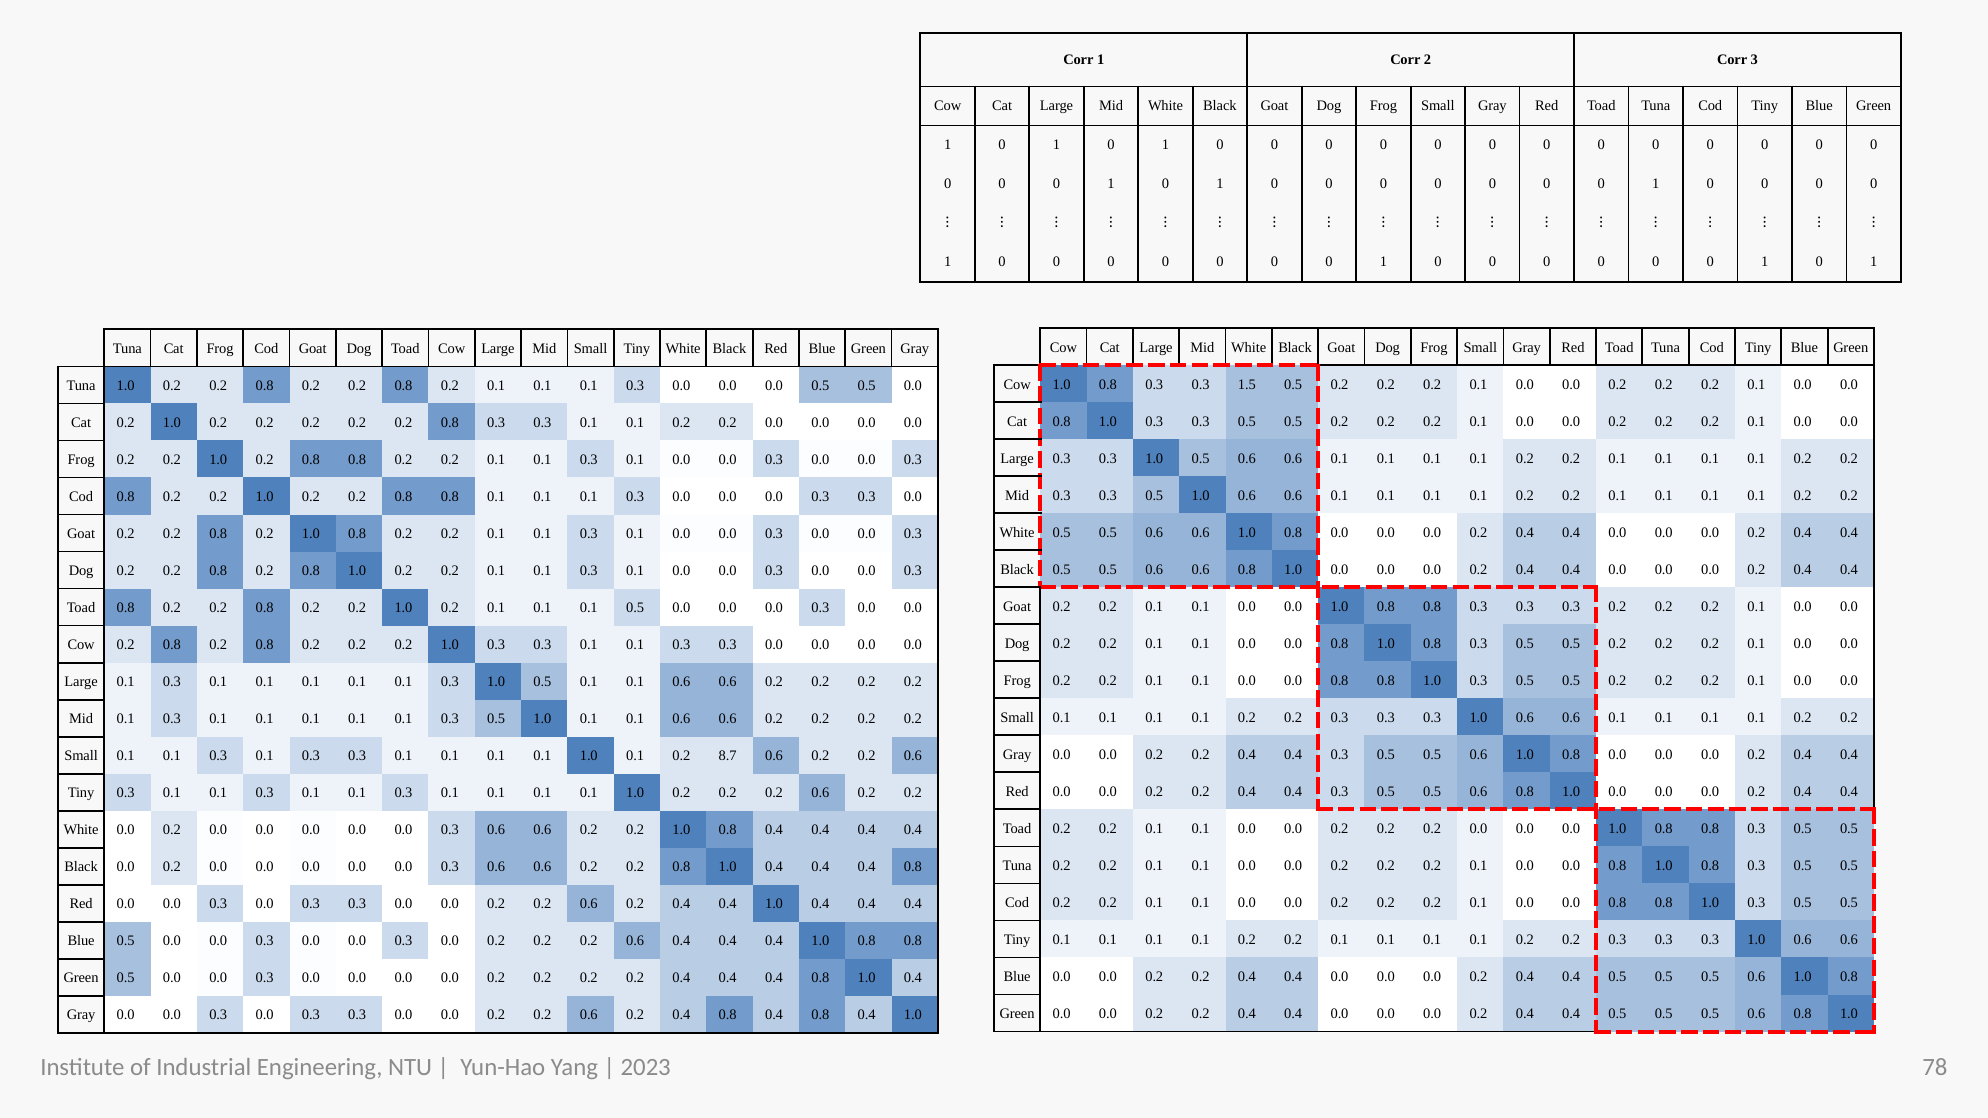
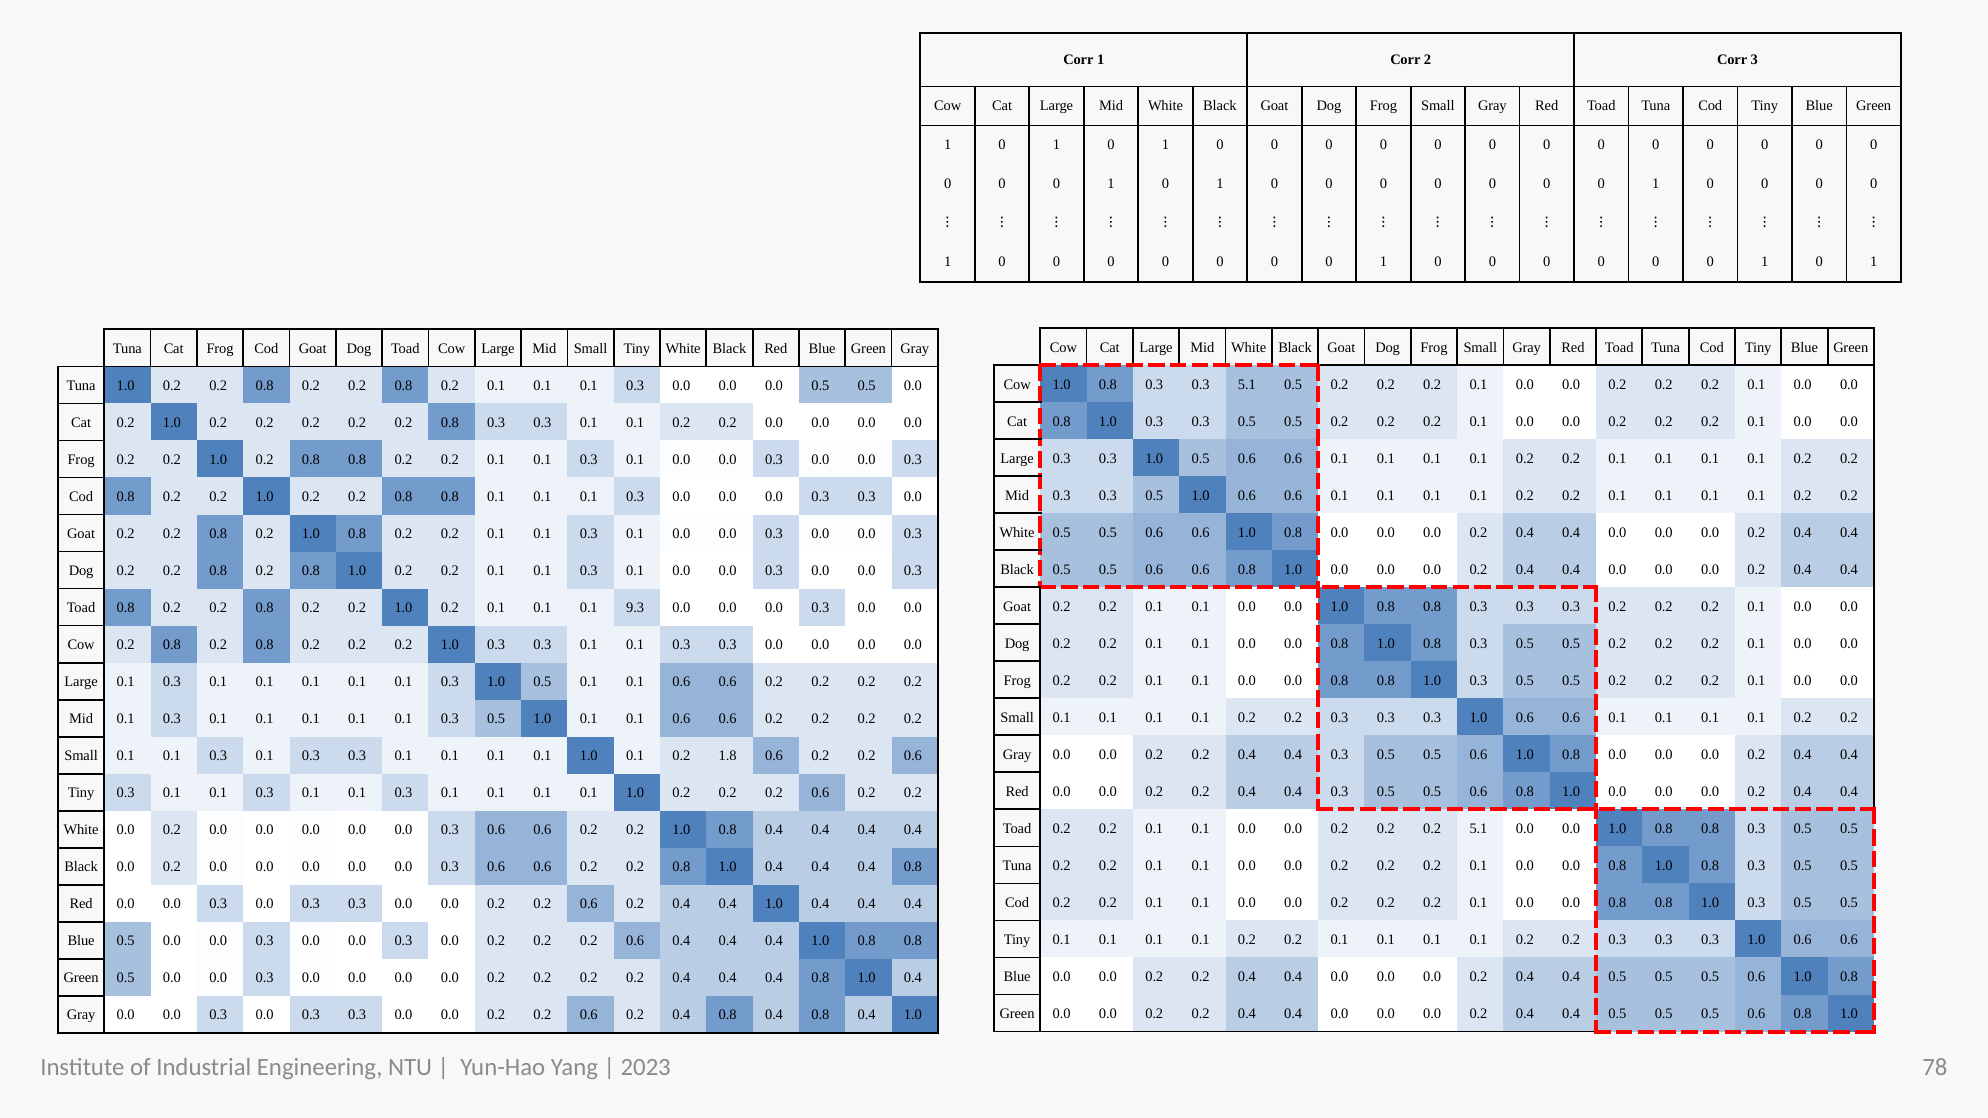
0.3 1.5: 1.5 -> 5.1
0.1 0.5: 0.5 -> 9.3
8.7: 8.7 -> 1.8
0.2 0.2 0.2 0.0: 0.0 -> 5.1
